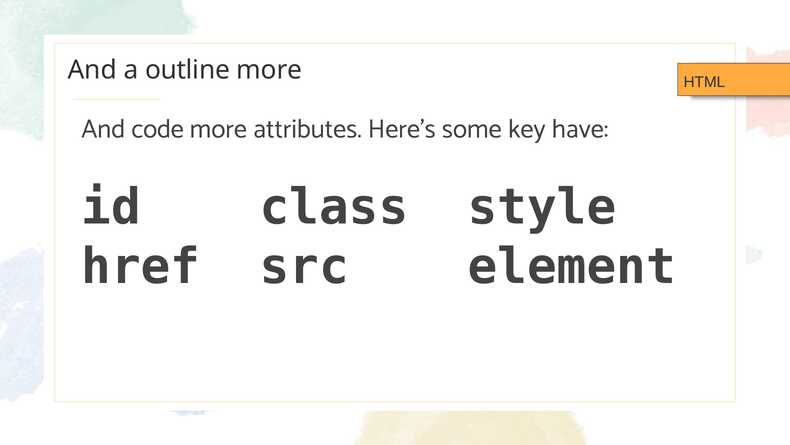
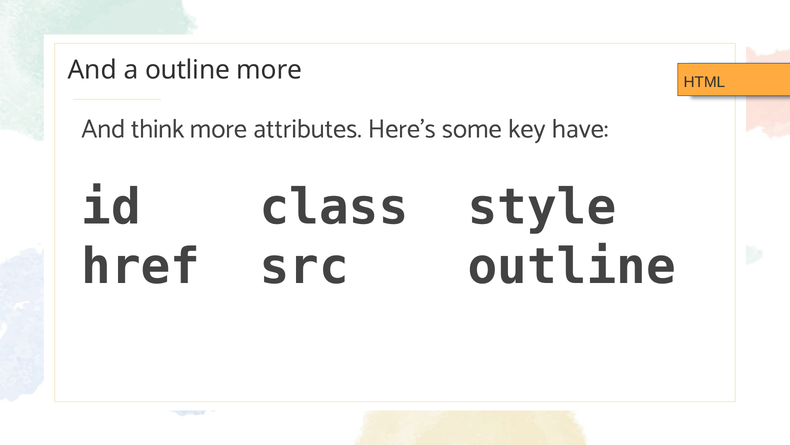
code: code -> think
src element: element -> outline
